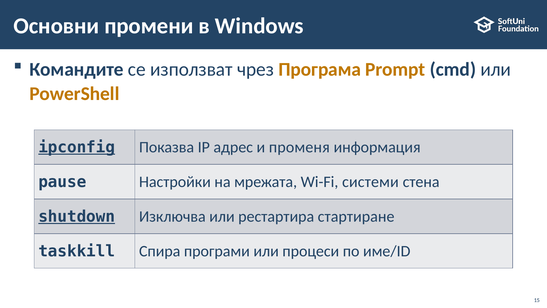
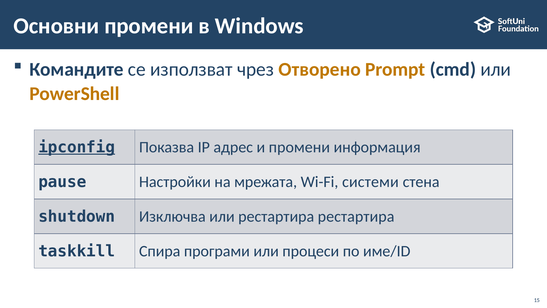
Програма: Програма -> Отворено
и променя: променя -> промени
shutdown underline: present -> none
рестартира стартиране: стартиране -> рестартира
